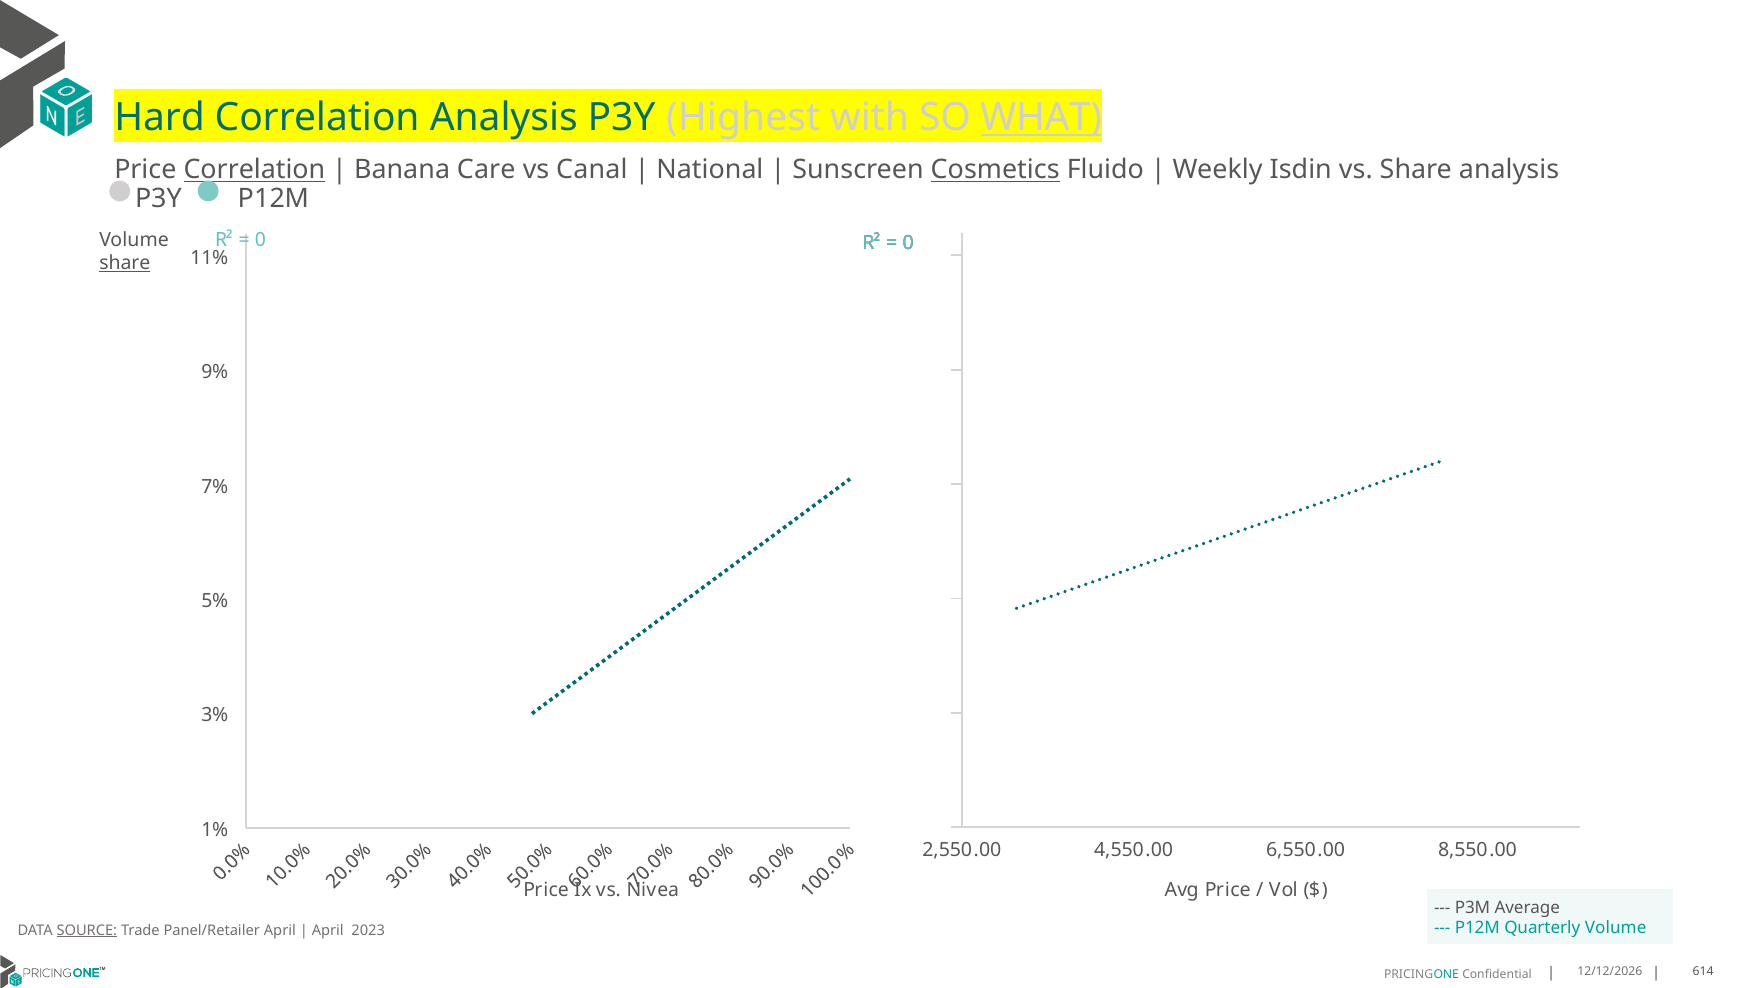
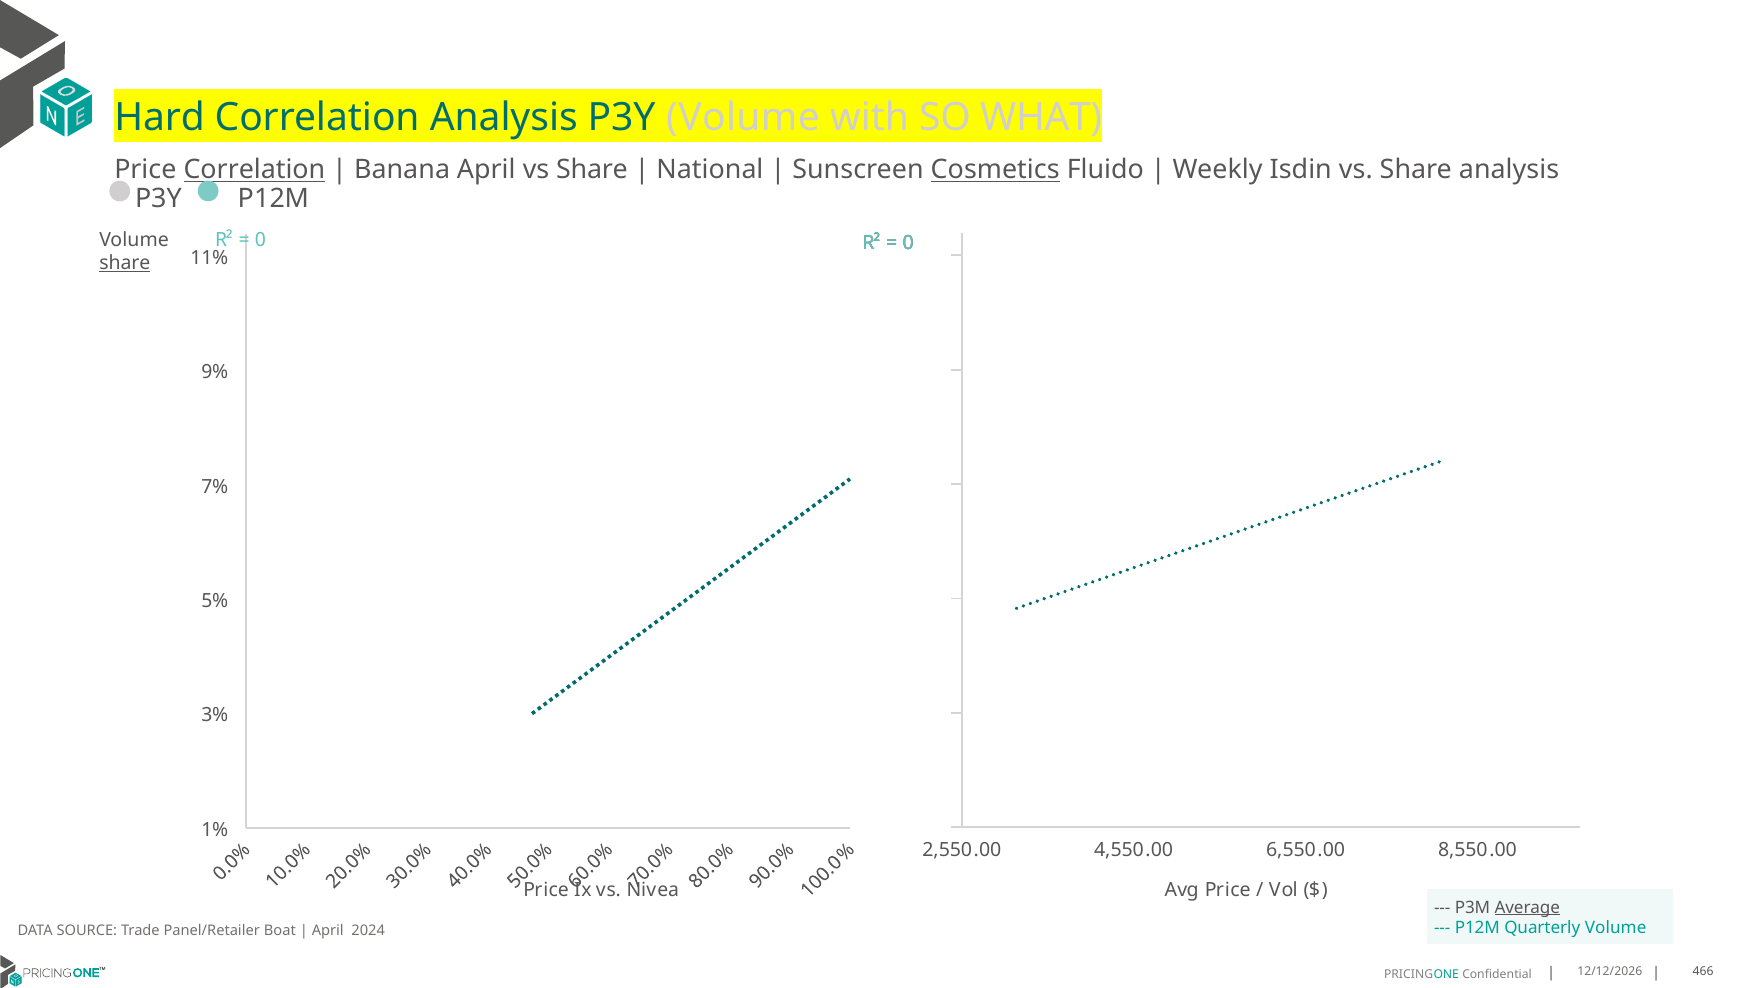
P3Y Highest: Highest -> Volume
WHAT underline: present -> none
Banana Care: Care -> April
Canal at (592, 170): Canal -> Share
Average underline: none -> present
SOURCE underline: present -> none
Panel/Retailer April: April -> Boat
2023: 2023 -> 2024
614: 614 -> 466
